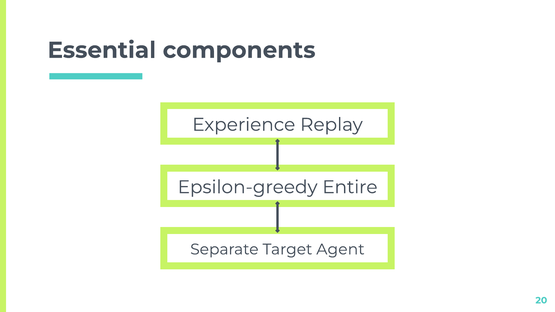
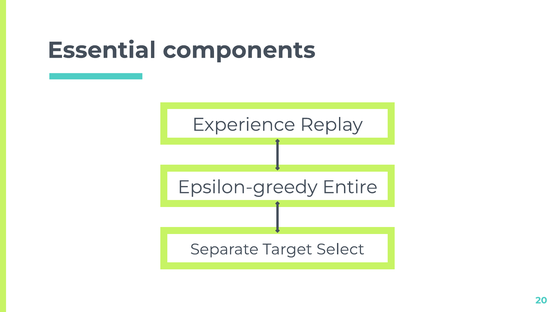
Agent: Agent -> Select
